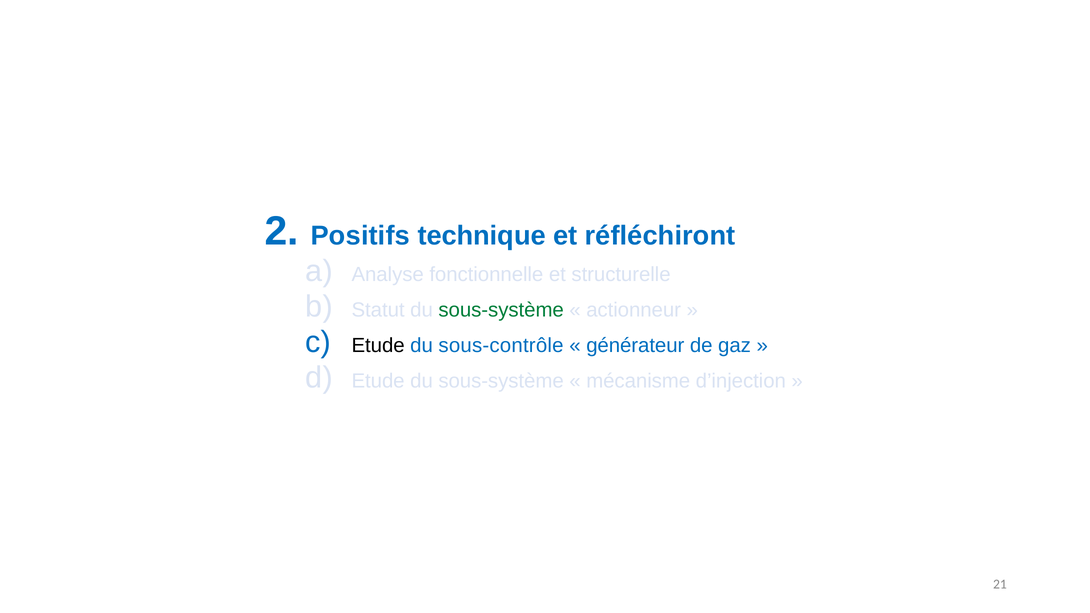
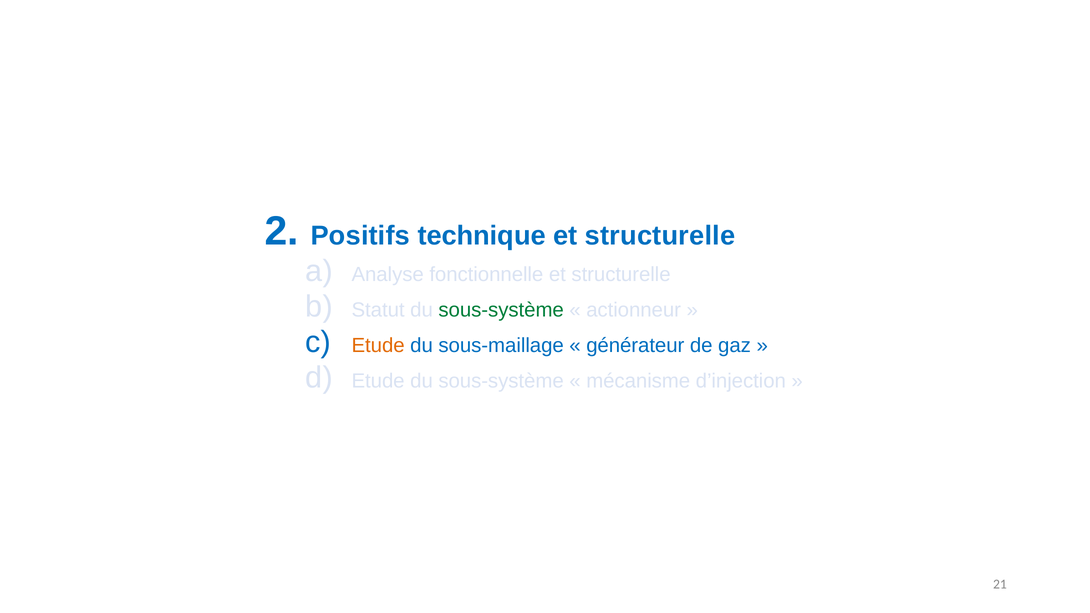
technique et réfléchiront: réfléchiront -> structurelle
Etude at (378, 346) colour: black -> orange
sous-contrôle: sous-contrôle -> sous-maillage
